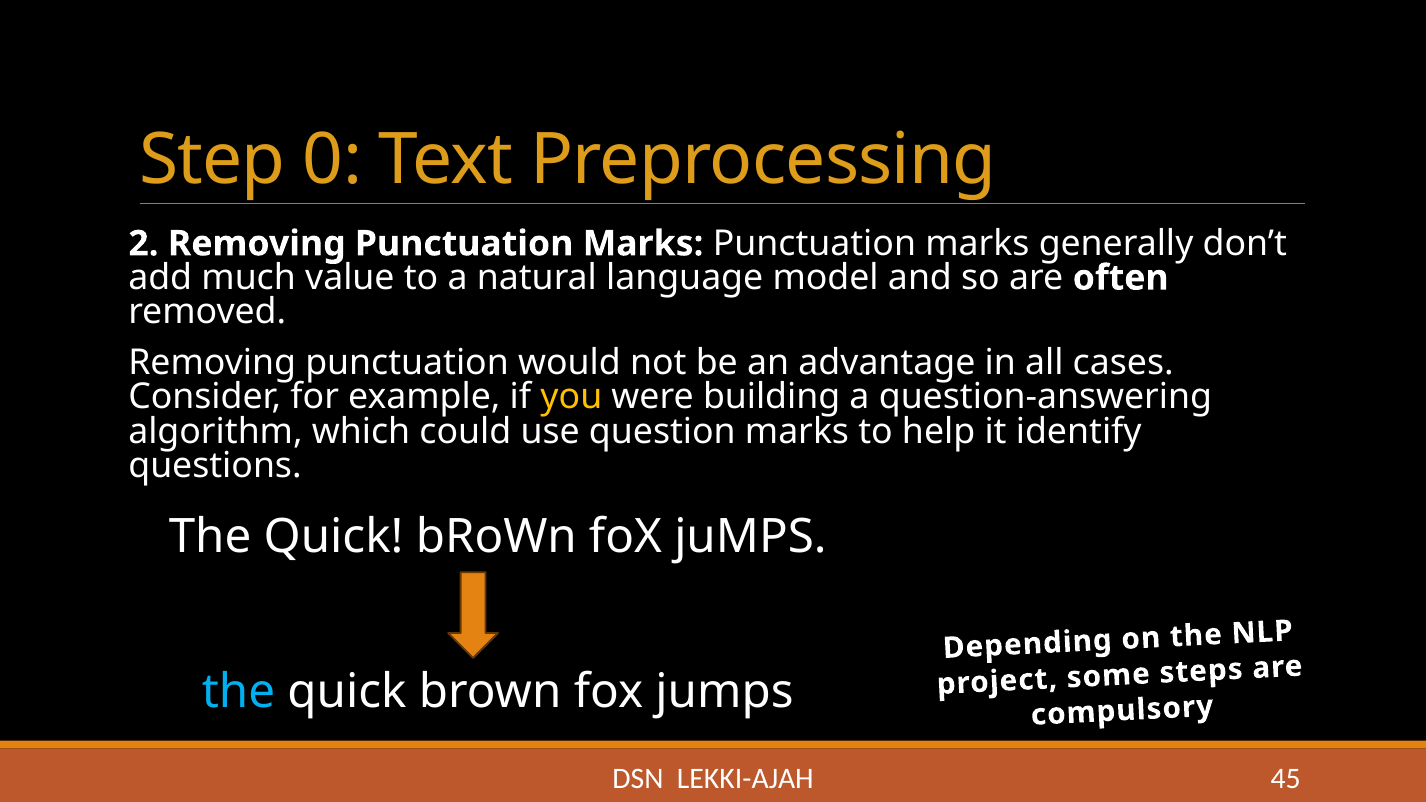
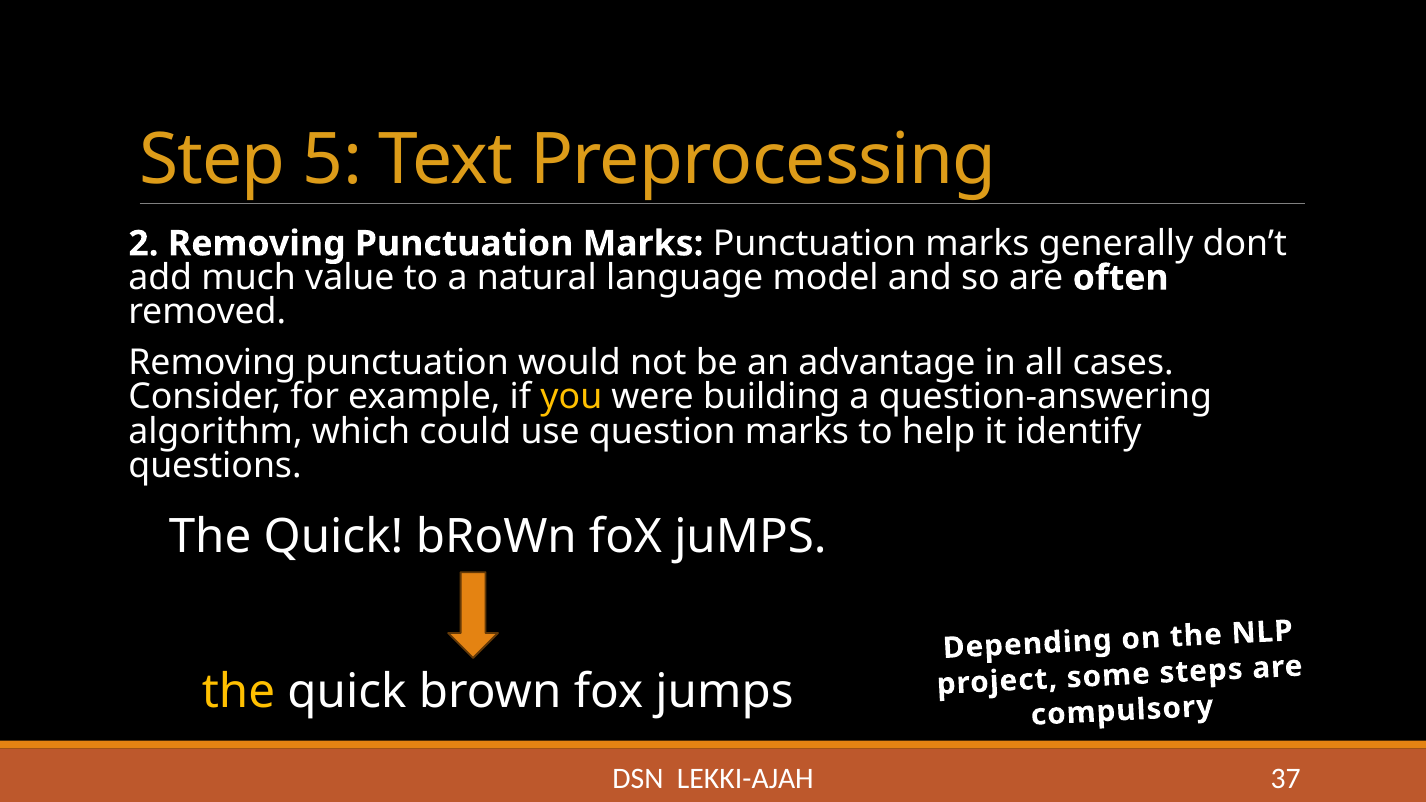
0: 0 -> 5
the at (238, 692) colour: light blue -> yellow
45: 45 -> 37
